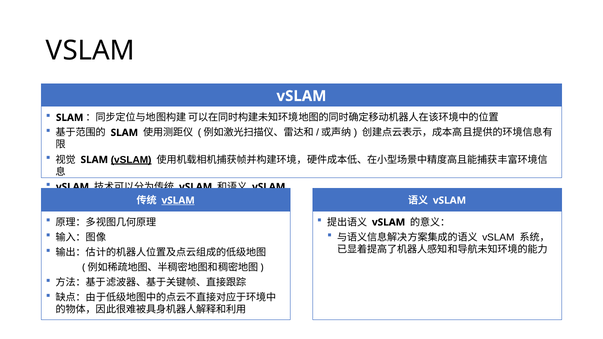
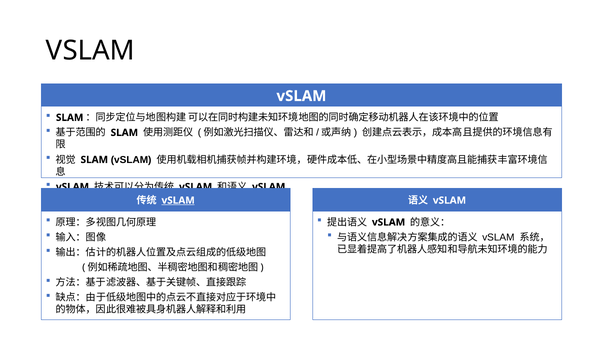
vSLAM at (131, 160) underline: present -> none
